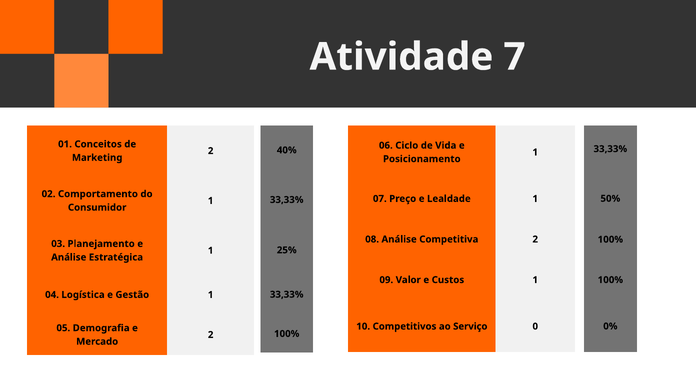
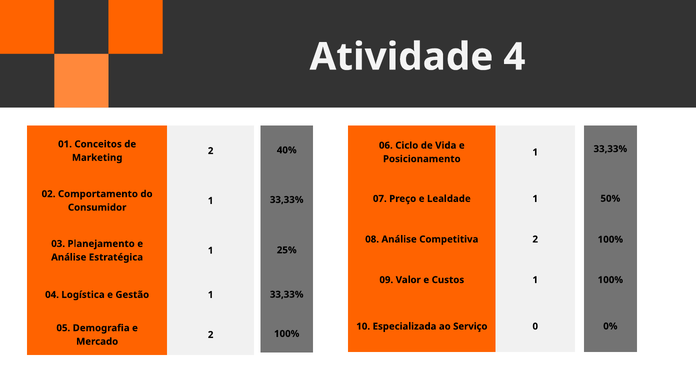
7: 7 -> 4
Competitivos: Competitivos -> Especializada
